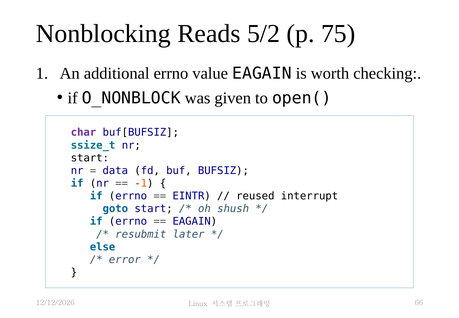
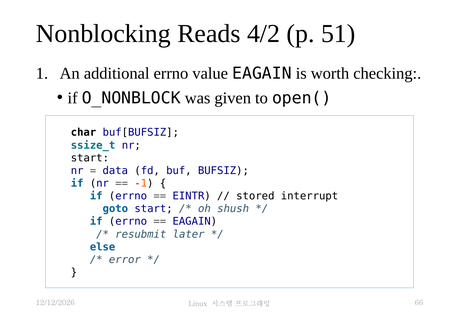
5/2: 5/2 -> 4/2
75: 75 -> 51
char colour: purple -> black
reused: reused -> stored
